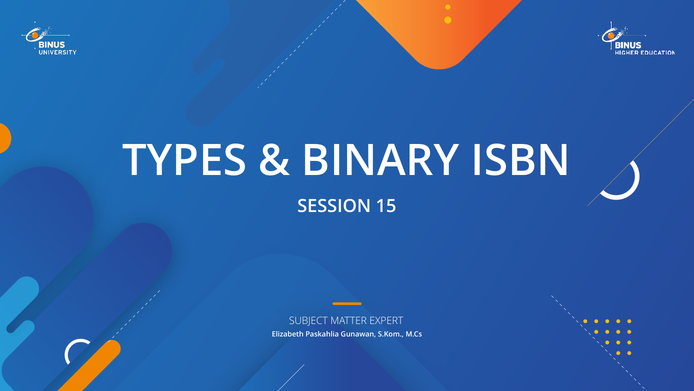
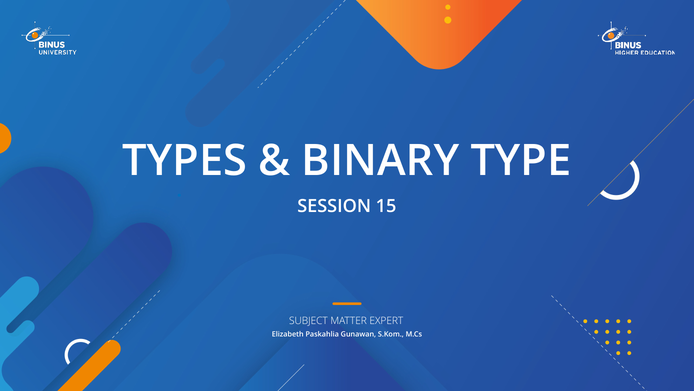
ISBN: ISBN -> TYPE
